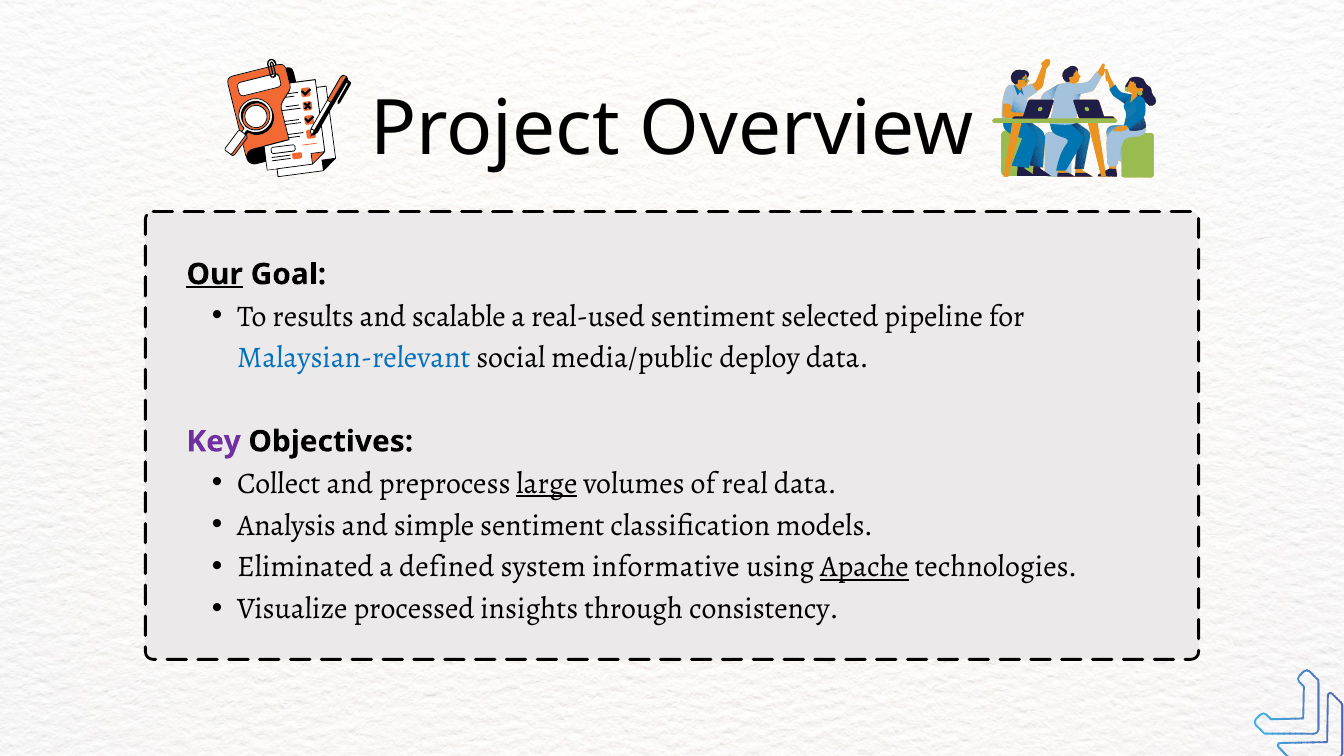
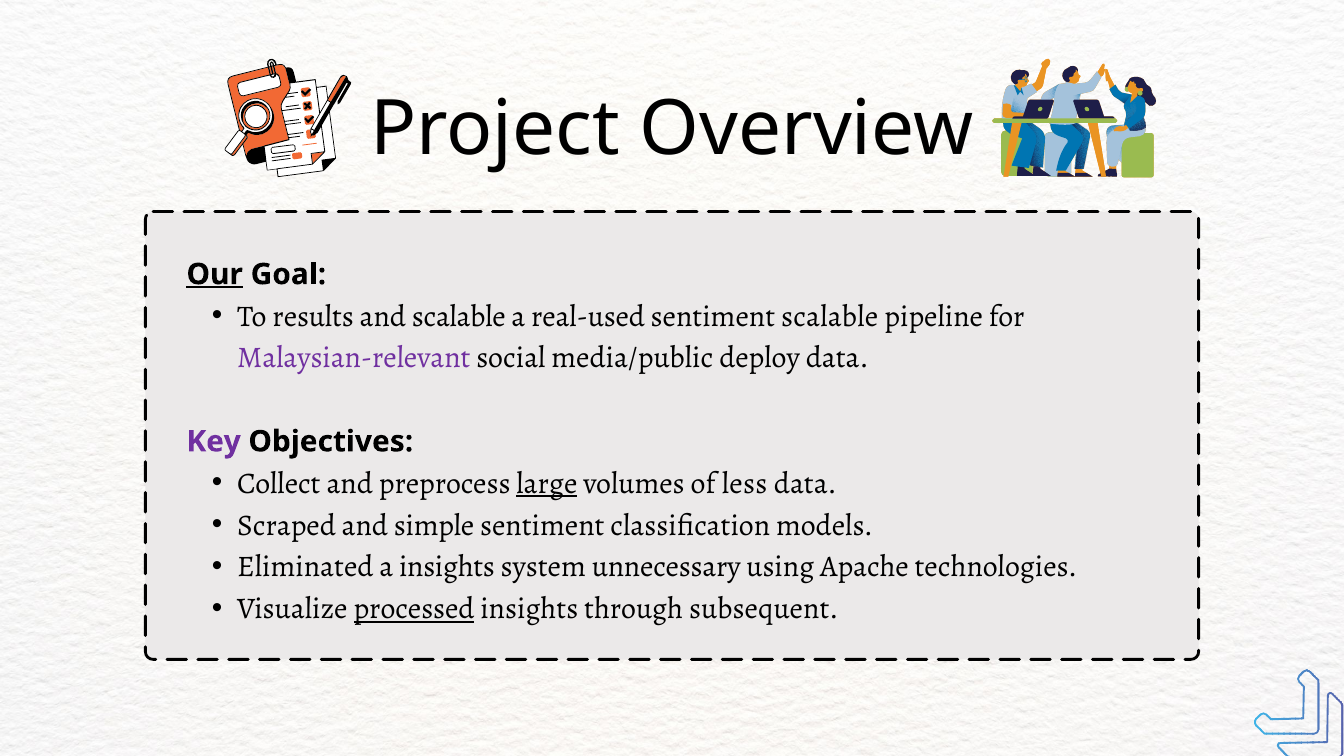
sentiment selected: selected -> scalable
Malaysian-relevant colour: blue -> purple
real: real -> less
Analysis: Analysis -> Scraped
a defined: defined -> insights
informative: informative -> unnecessary
Apache underline: present -> none
processed underline: none -> present
consistency: consistency -> subsequent
